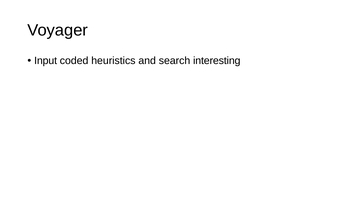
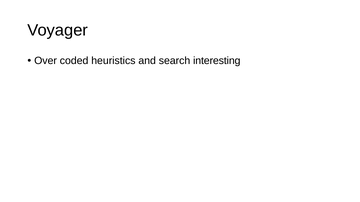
Input: Input -> Over
